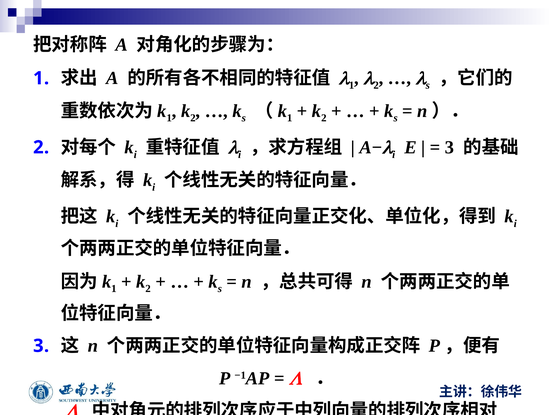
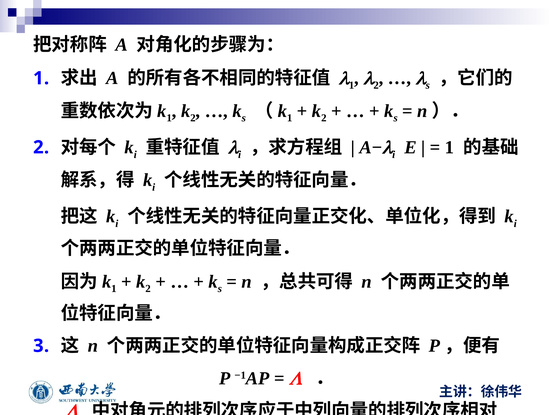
3 at (450, 147): 3 -> 1
